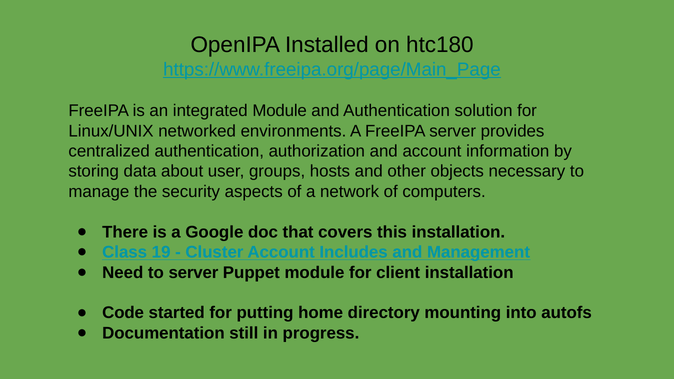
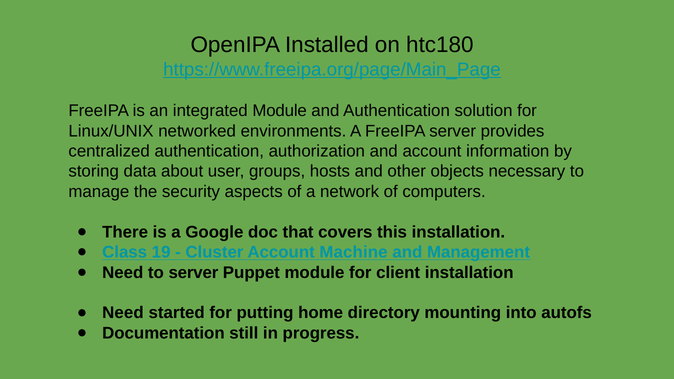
Includes: Includes -> Machine
Code at (123, 313): Code -> Need
